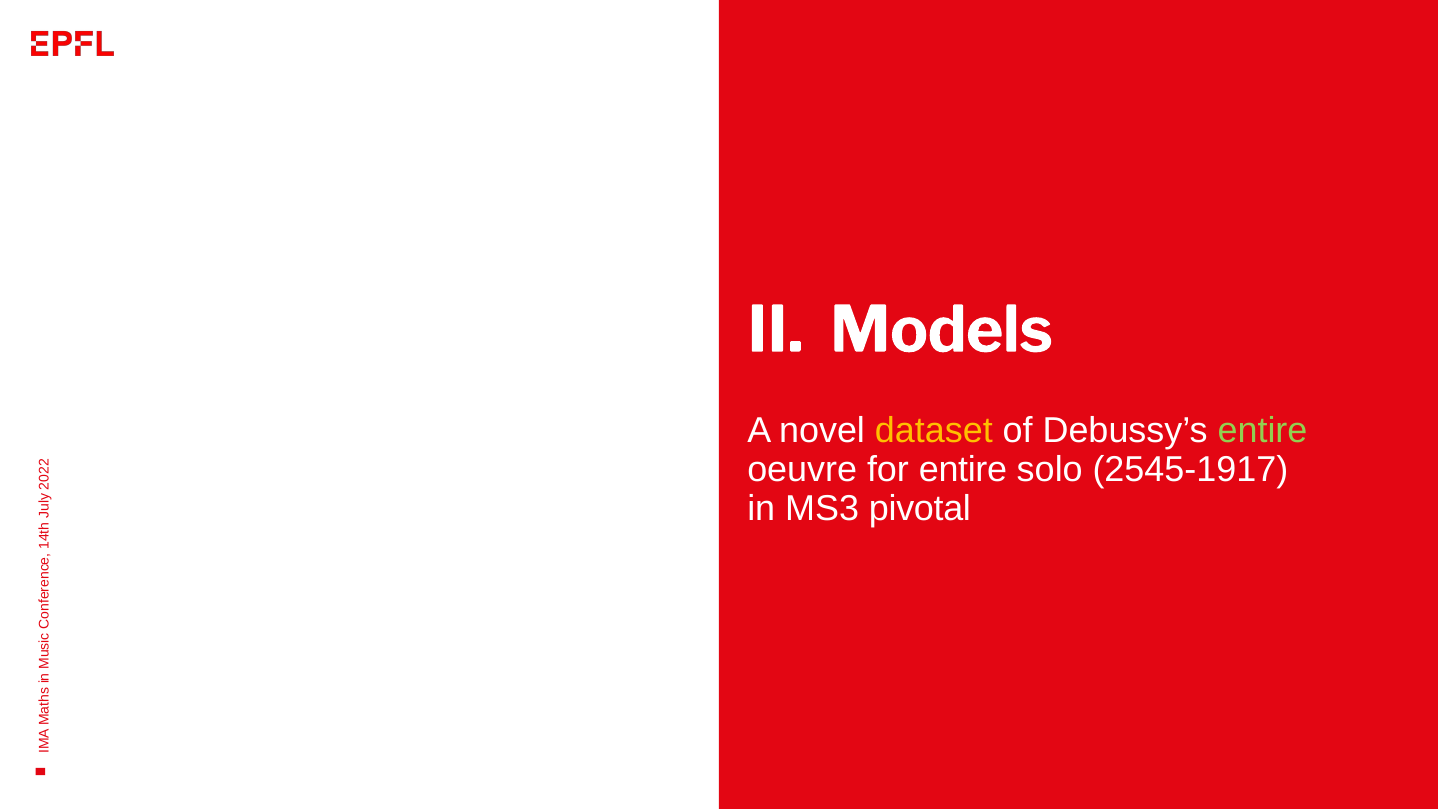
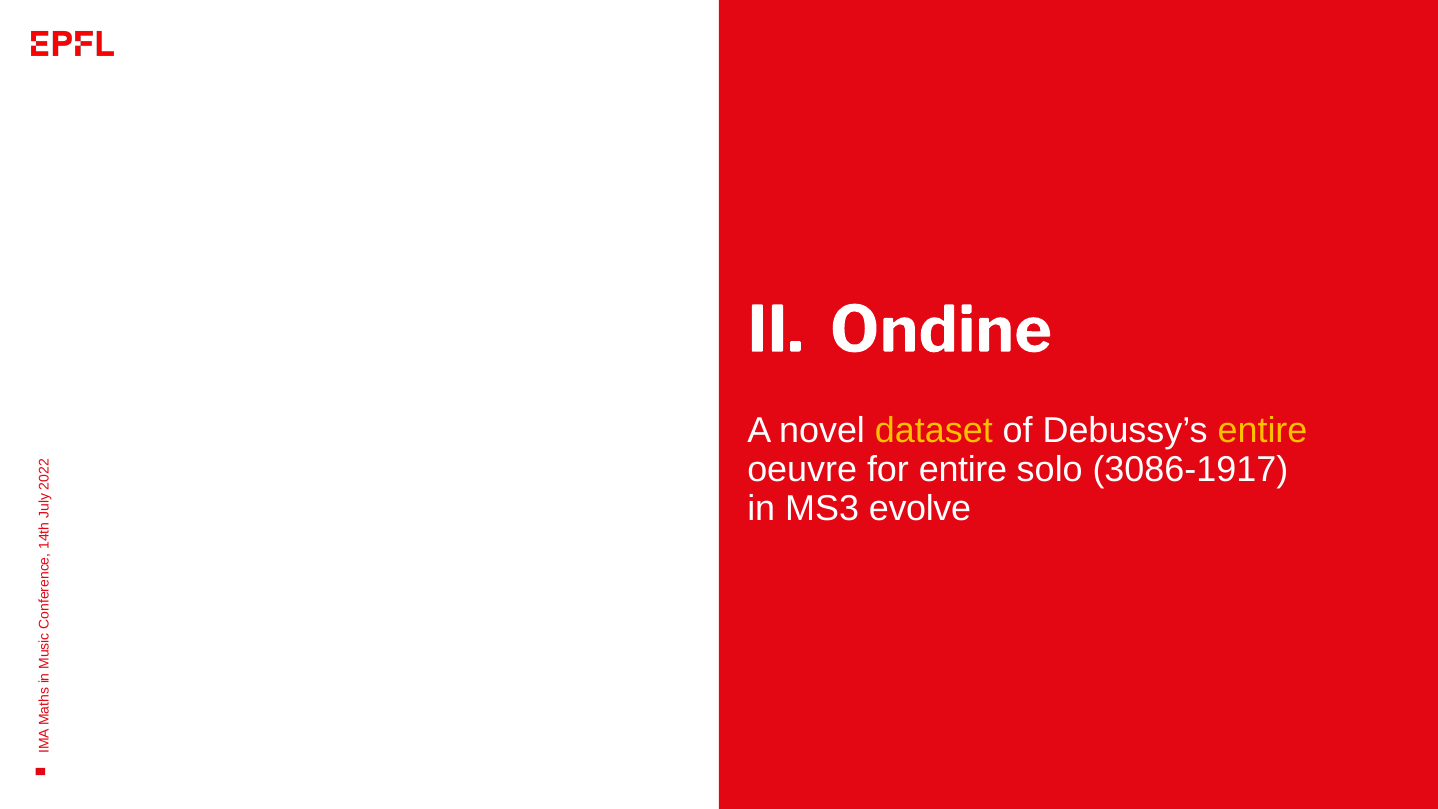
Models: Models -> Ondine
entire at (1263, 431) colour: light green -> yellow
2545-1917: 2545-1917 -> 3086-1917
pivotal: pivotal -> evolve
